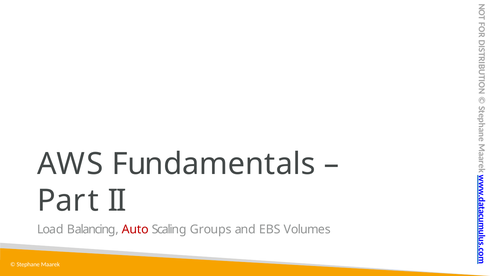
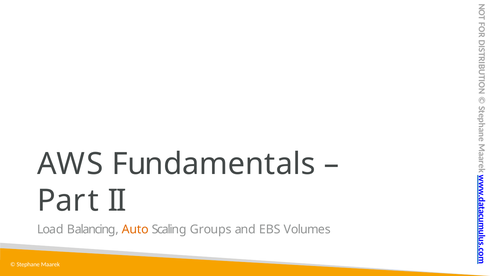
Auto colour: red -> orange
